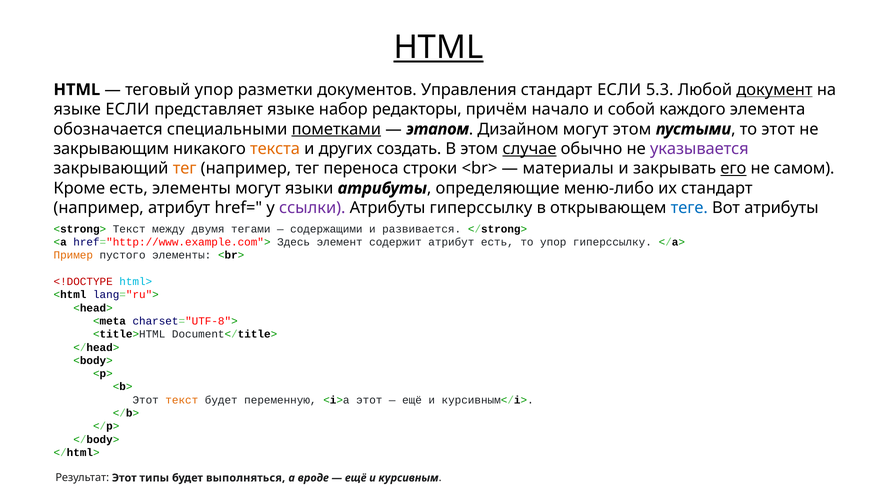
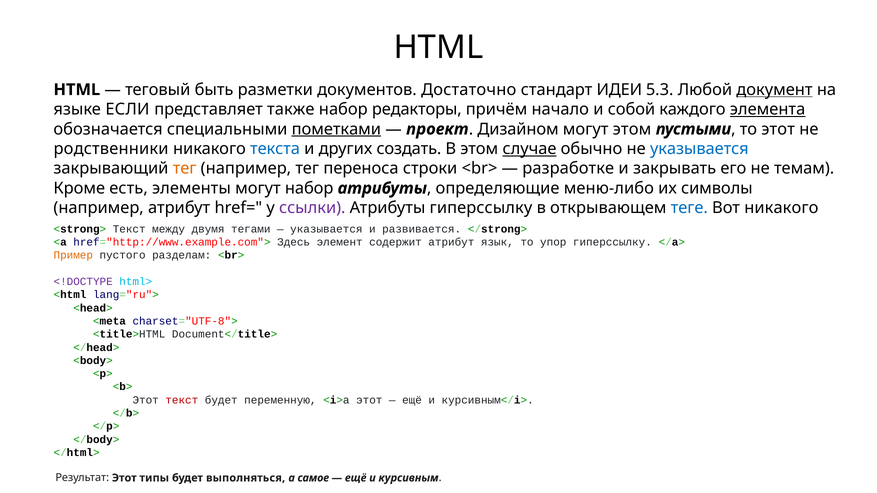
HTML at (438, 47) underline: present -> none
теговый упор: упор -> быть
Управления: Управления -> Достаточно
стандарт ЕСЛИ: ЕСЛИ -> ИДЕИ
представляет языке: языке -> также
элемента underline: none -> present
этапом: этапом -> проект
закрывающим: закрывающим -> родственники
текста colour: orange -> blue
указывается at (699, 149) colour: purple -> blue
материалы: материалы -> разработке
его underline: present -> none
самом: самом -> темам
могут языки: языки -> набор
их стандарт: стандарт -> символы
Вот атрибуты: атрибуты -> никакого
содержащими at (326, 229): содержащими -> указывается
атрибут есть: есть -> язык
пустого элементы: элементы -> разделам
<!DOCTYPE colour: red -> purple
текст at (182, 400) colour: orange -> red
вроде: вроде -> самое
